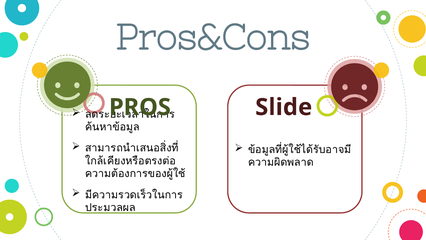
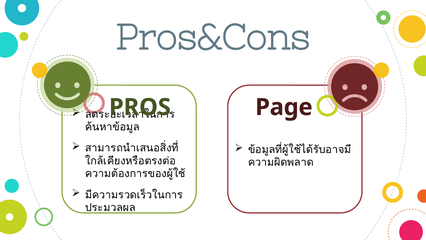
Slide: Slide -> Page
